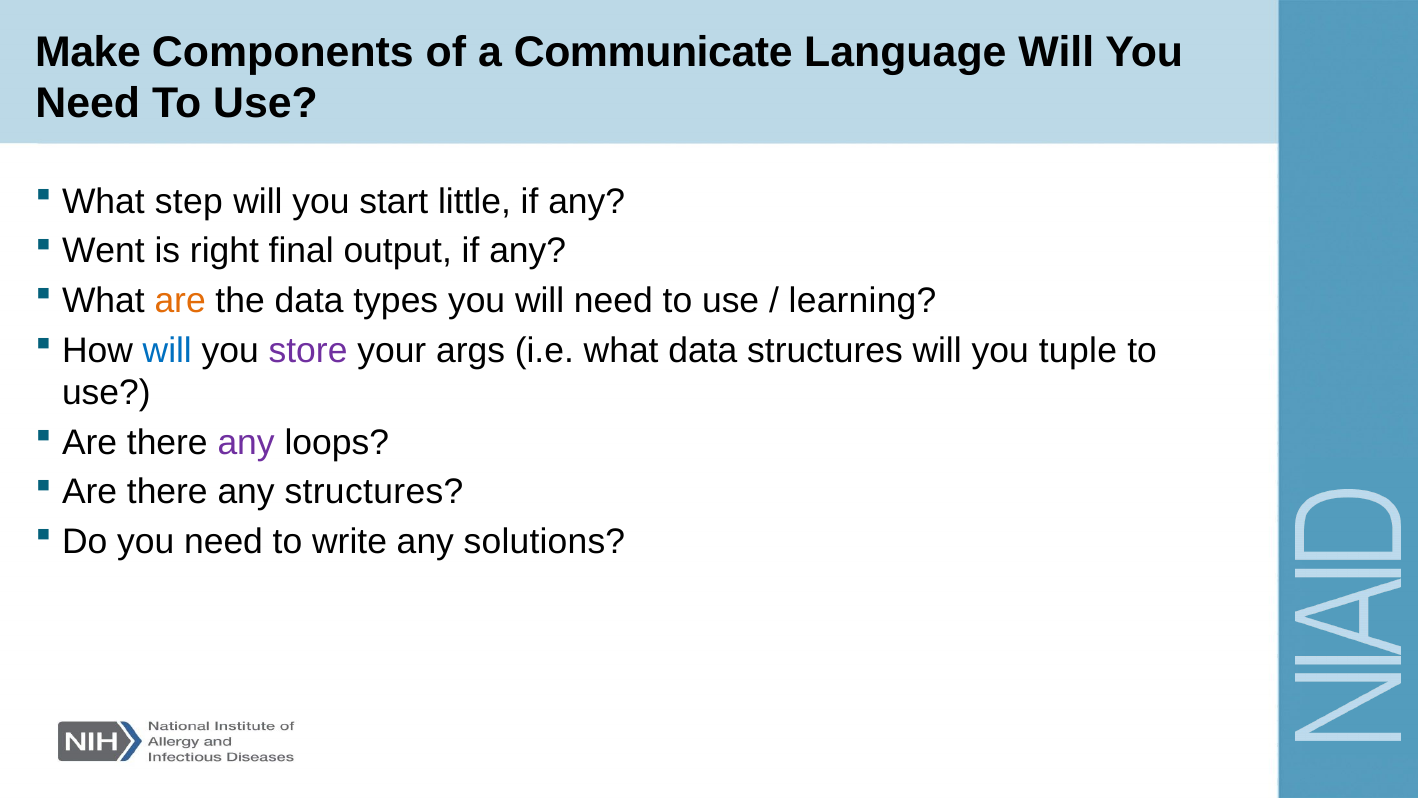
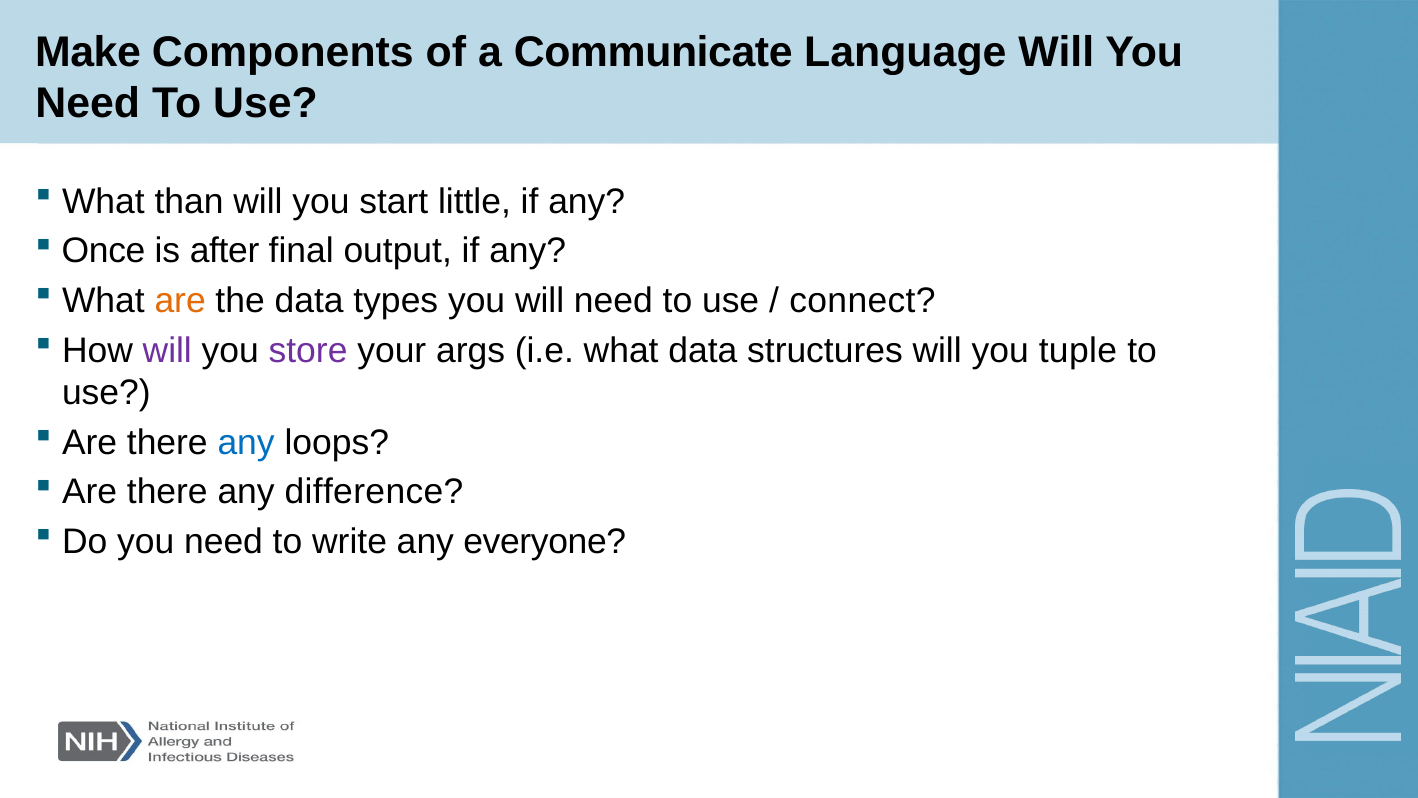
step: step -> than
Went: Went -> Once
right: right -> after
learning: learning -> connect
will at (167, 350) colour: blue -> purple
any at (246, 442) colour: purple -> blue
any structures: structures -> difference
solutions: solutions -> everyone
